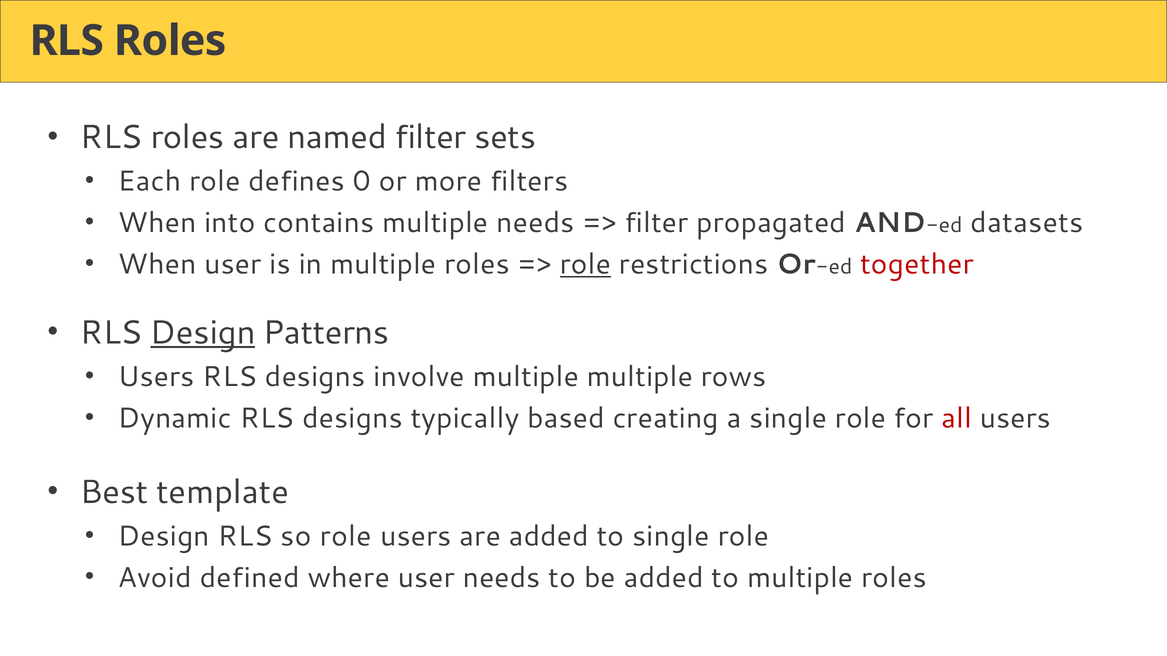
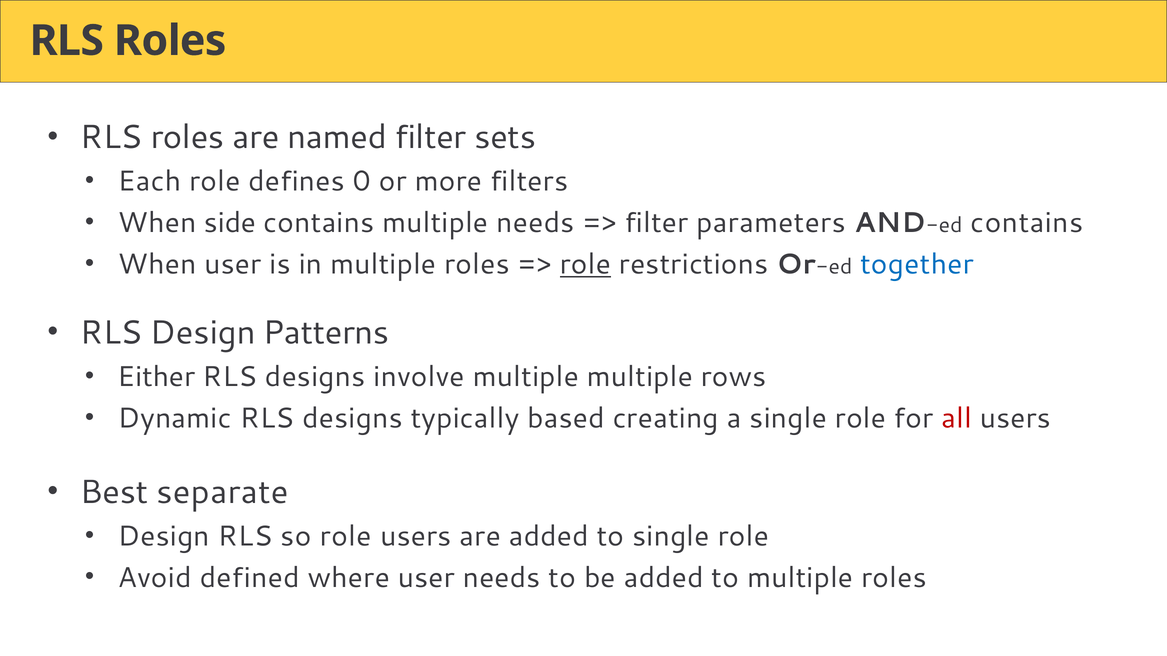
into: into -> side
propagated: propagated -> parameters
datasets at (1027, 223): datasets -> contains
together colour: red -> blue
Design at (203, 333) underline: present -> none
Users at (156, 377): Users -> Either
template: template -> separate
